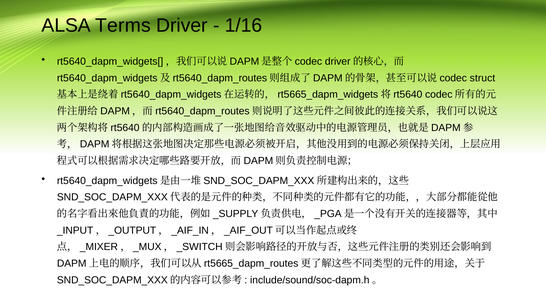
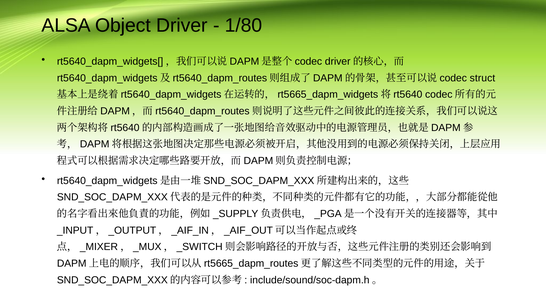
Terms: Terms -> Object
1/16: 1/16 -> 1/80
